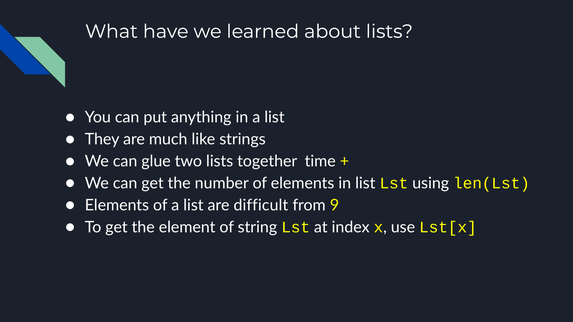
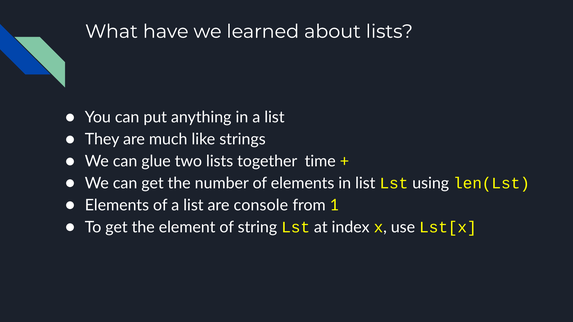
difficult: difficult -> console
9: 9 -> 1
